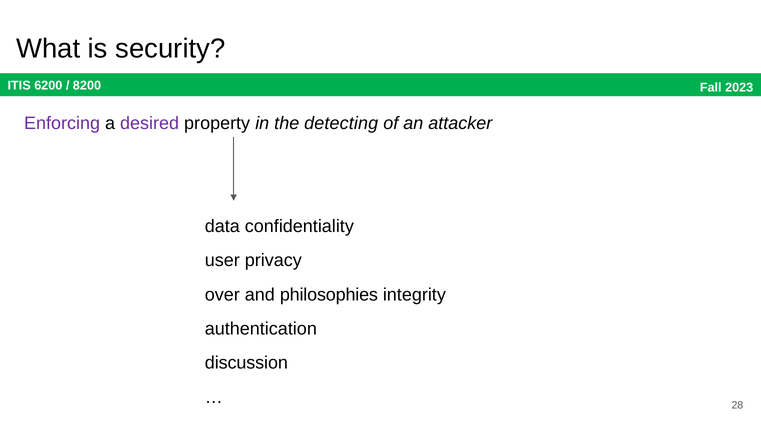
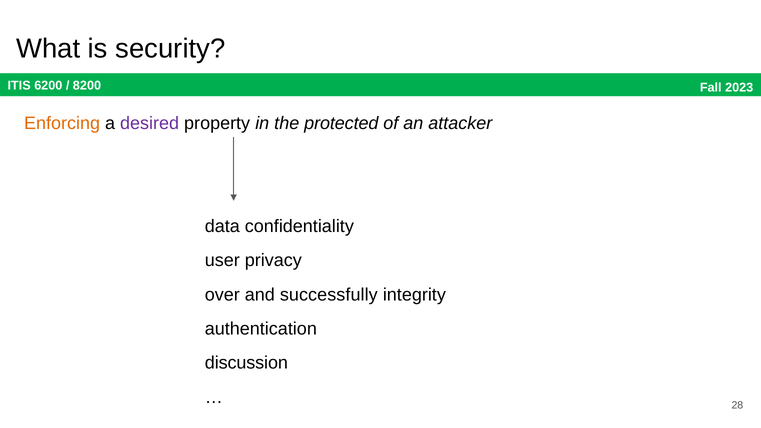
Enforcing colour: purple -> orange
detecting: detecting -> protected
philosophies: philosophies -> successfully
